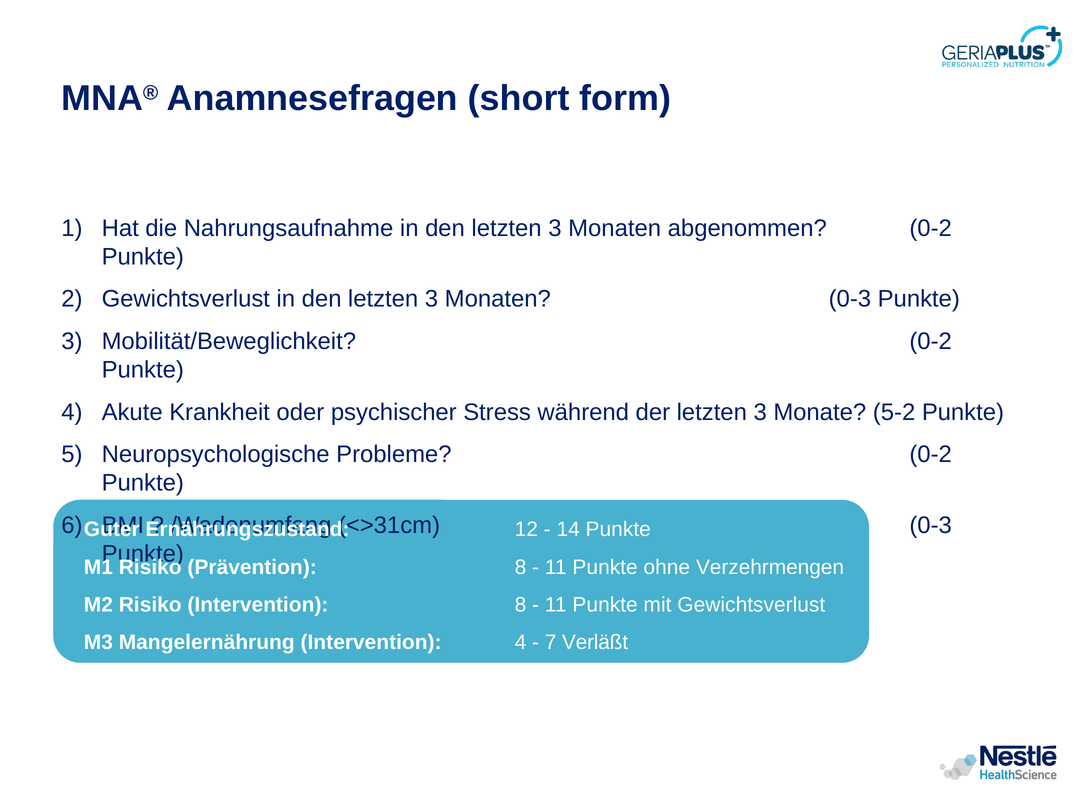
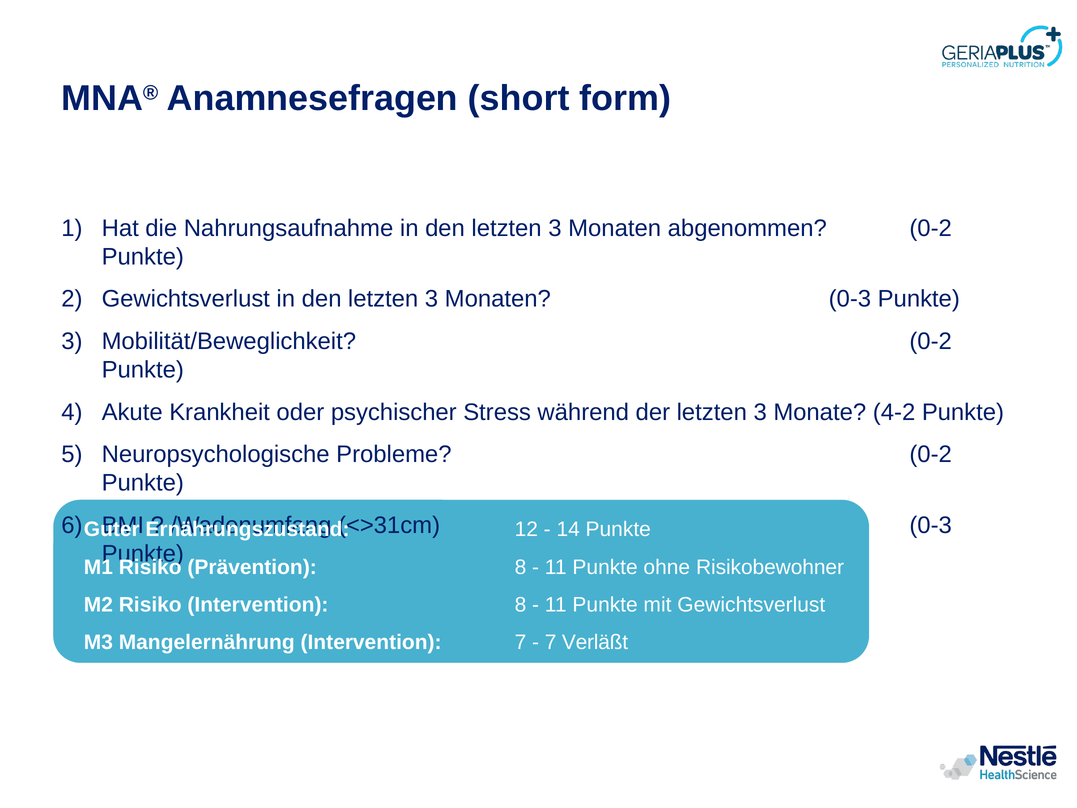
5-2: 5-2 -> 4-2
Verzehrmengen: Verzehrmengen -> Risikobewohner
Intervention 4: 4 -> 7
